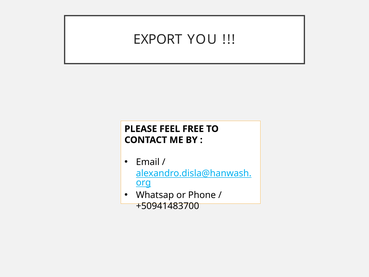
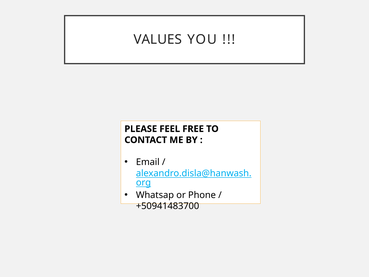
EXPORT: EXPORT -> VALUES
